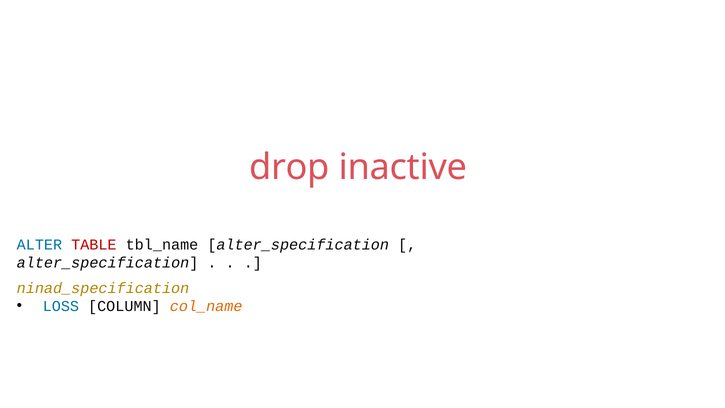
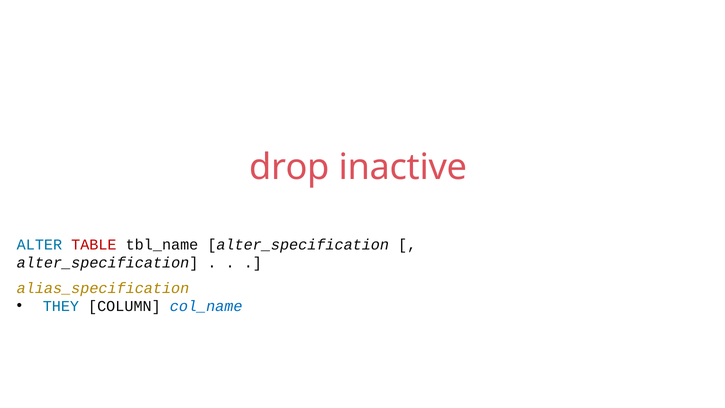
ninad_specification: ninad_specification -> alias_specification
LOSS: LOSS -> THEY
col_name colour: orange -> blue
